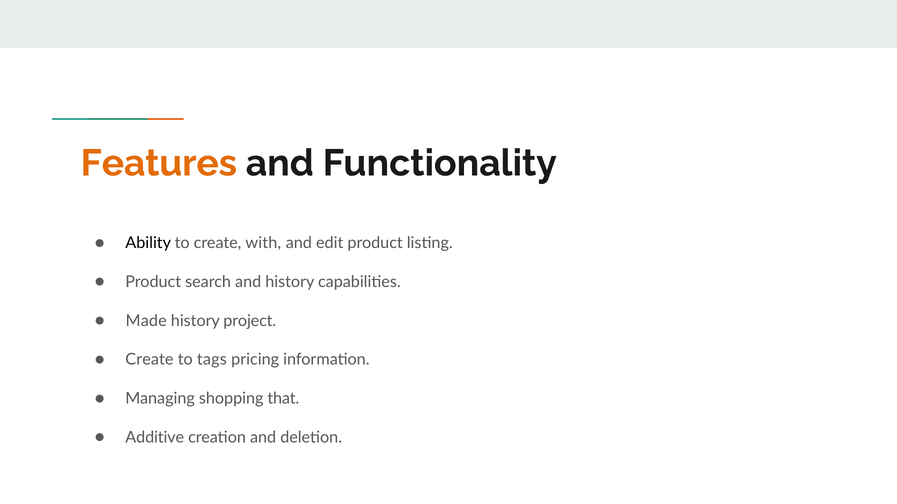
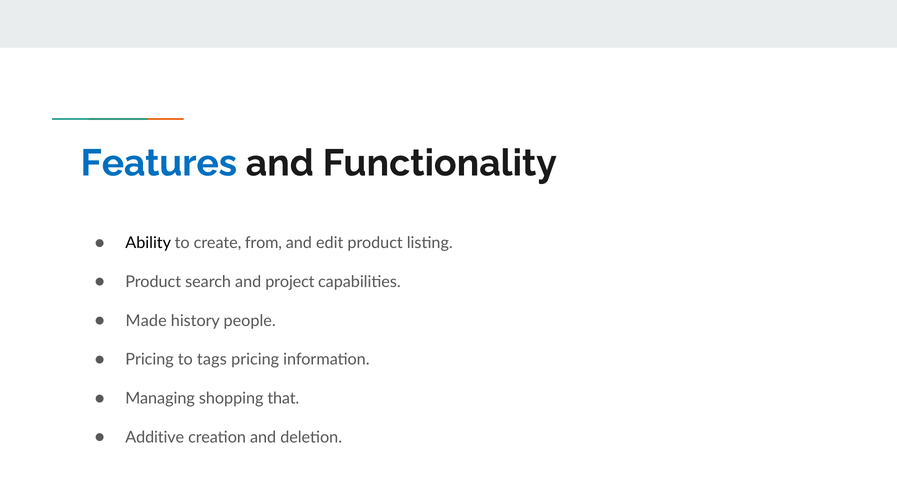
Features colour: orange -> blue
with: with -> from
and history: history -> project
project: project -> people
Create at (149, 360): Create -> Pricing
